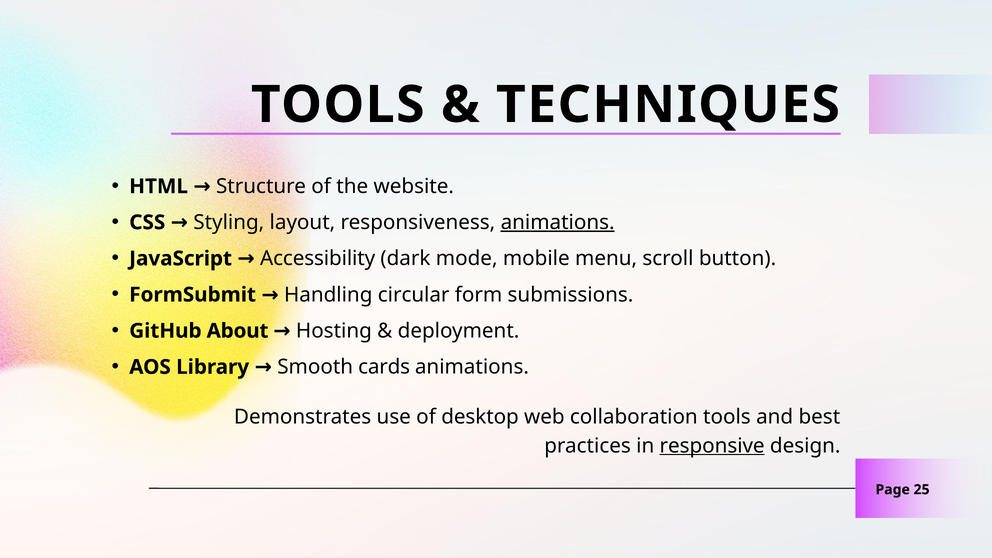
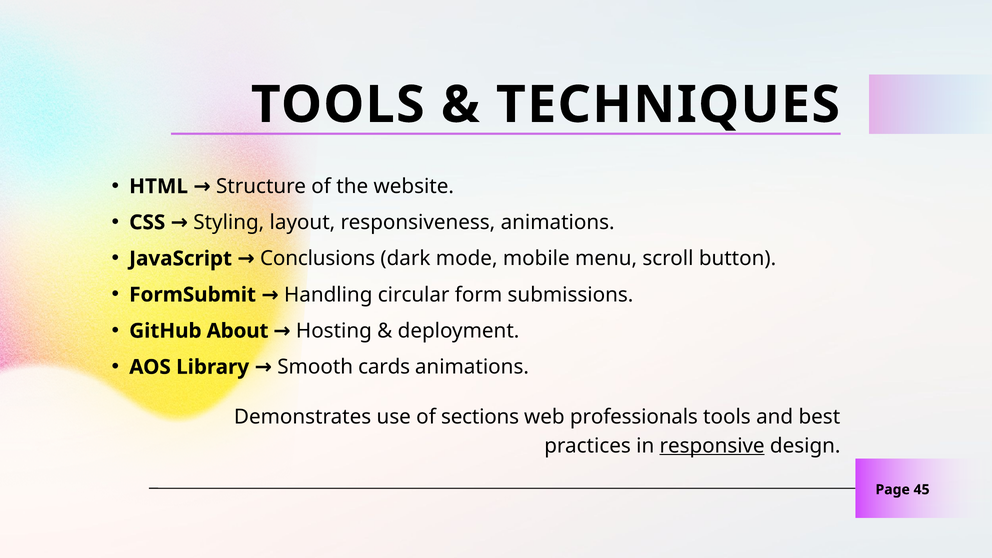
animations at (558, 222) underline: present -> none
Accessibility: Accessibility -> Conclusions
desktop: desktop -> sections
collaboration: collaboration -> professionals
25: 25 -> 45
